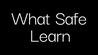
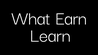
Safe: Safe -> Earn
